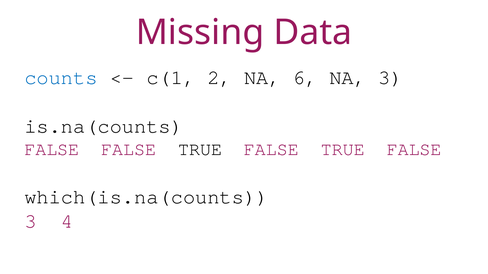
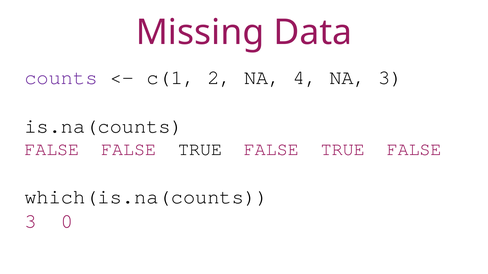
counts colour: blue -> purple
6: 6 -> 4
4: 4 -> 0
